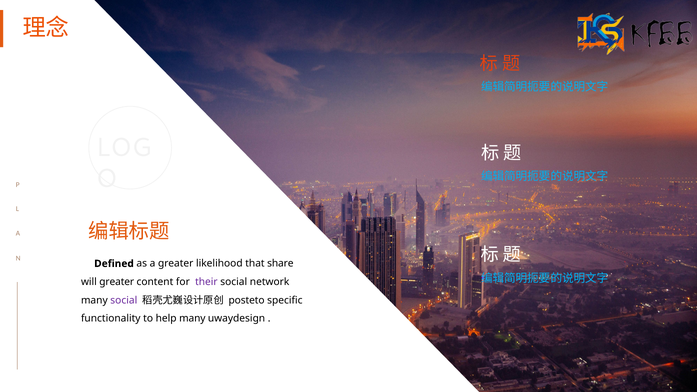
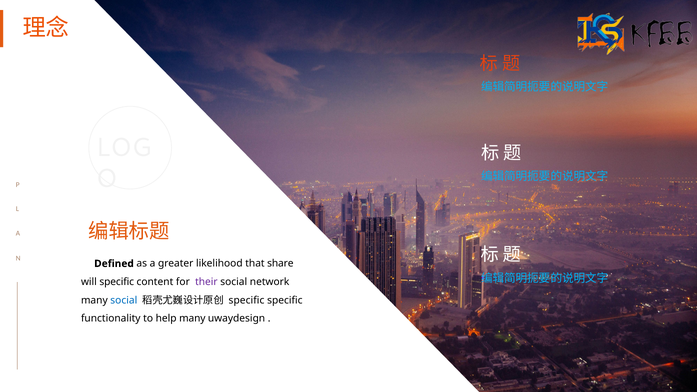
will greater: greater -> specific
social at (124, 300) colour: purple -> blue
posteto at (247, 300): posteto -> specific
